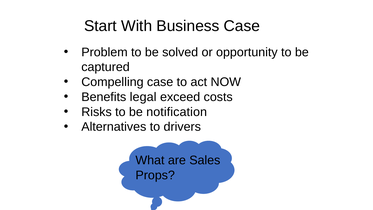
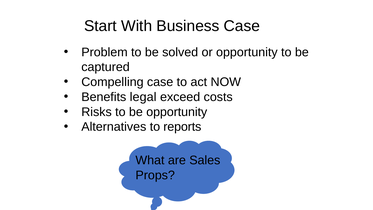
be notification: notification -> opportunity
drivers: drivers -> reports
